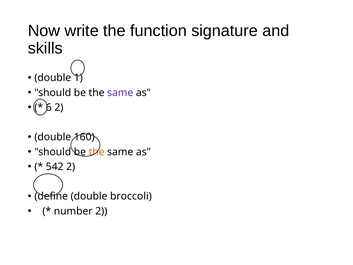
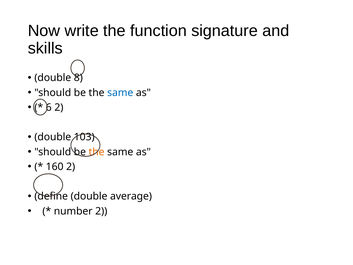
1: 1 -> 8
same at (120, 93) colour: purple -> blue
160: 160 -> 103
542: 542 -> 160
broccoli: broccoli -> average
